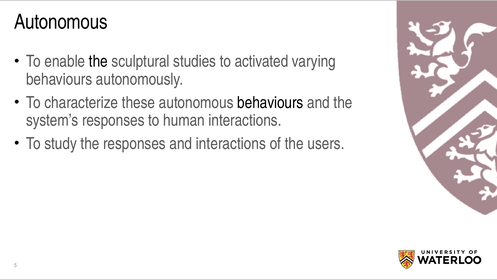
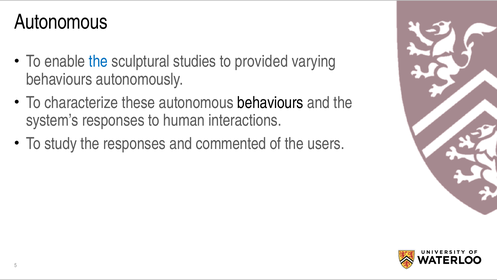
the at (98, 61) colour: black -> blue
activated: activated -> provided
and interactions: interactions -> commented
